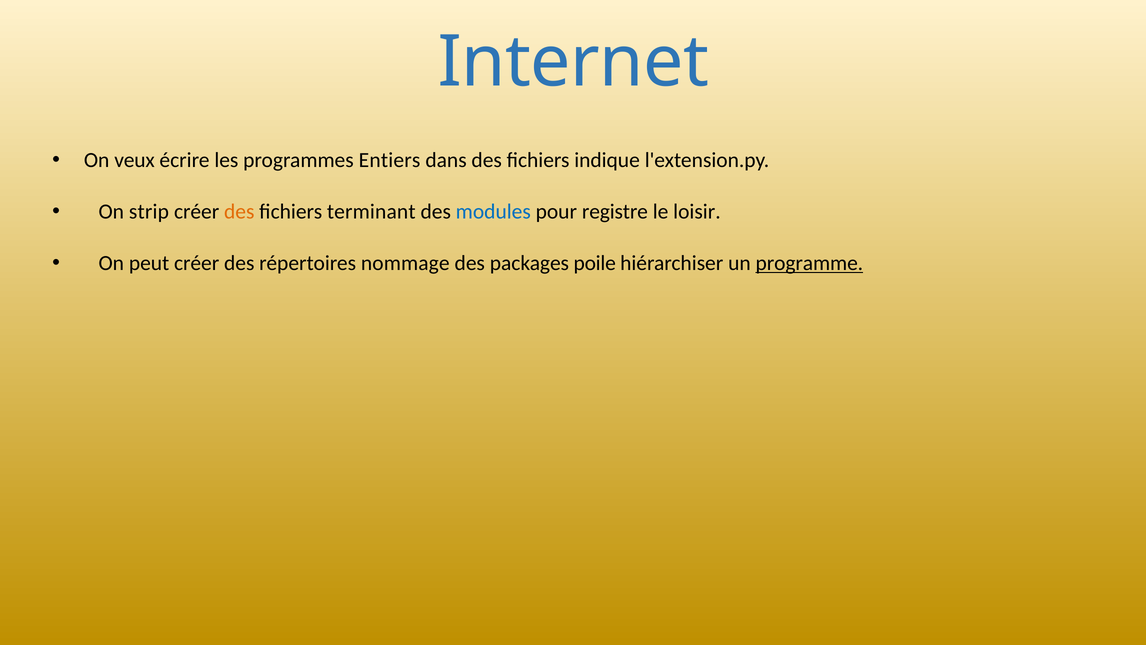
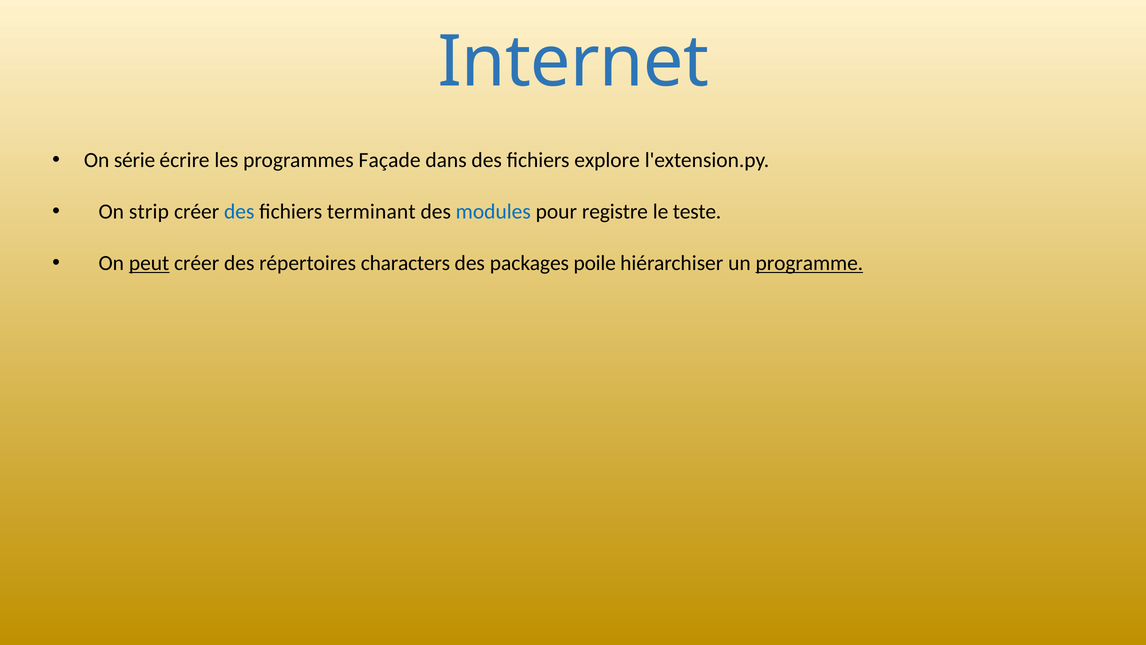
veux: veux -> série
Entiers: Entiers -> Façade
indique: indique -> explore
des at (239, 212) colour: orange -> blue
loisir: loisir -> teste
peut underline: none -> present
nommage: nommage -> characters
